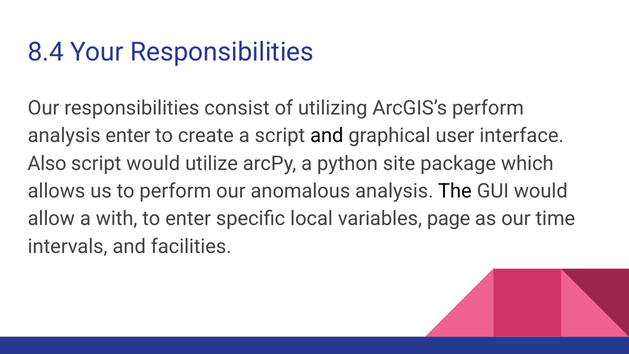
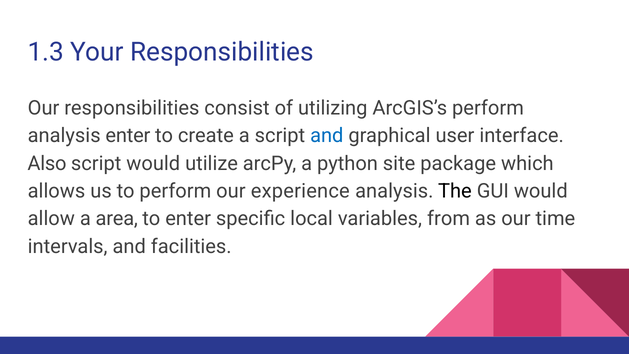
8.4: 8.4 -> 1.3
and at (327, 136) colour: black -> blue
anomalous: anomalous -> experience
with: with -> area
page: page -> from
